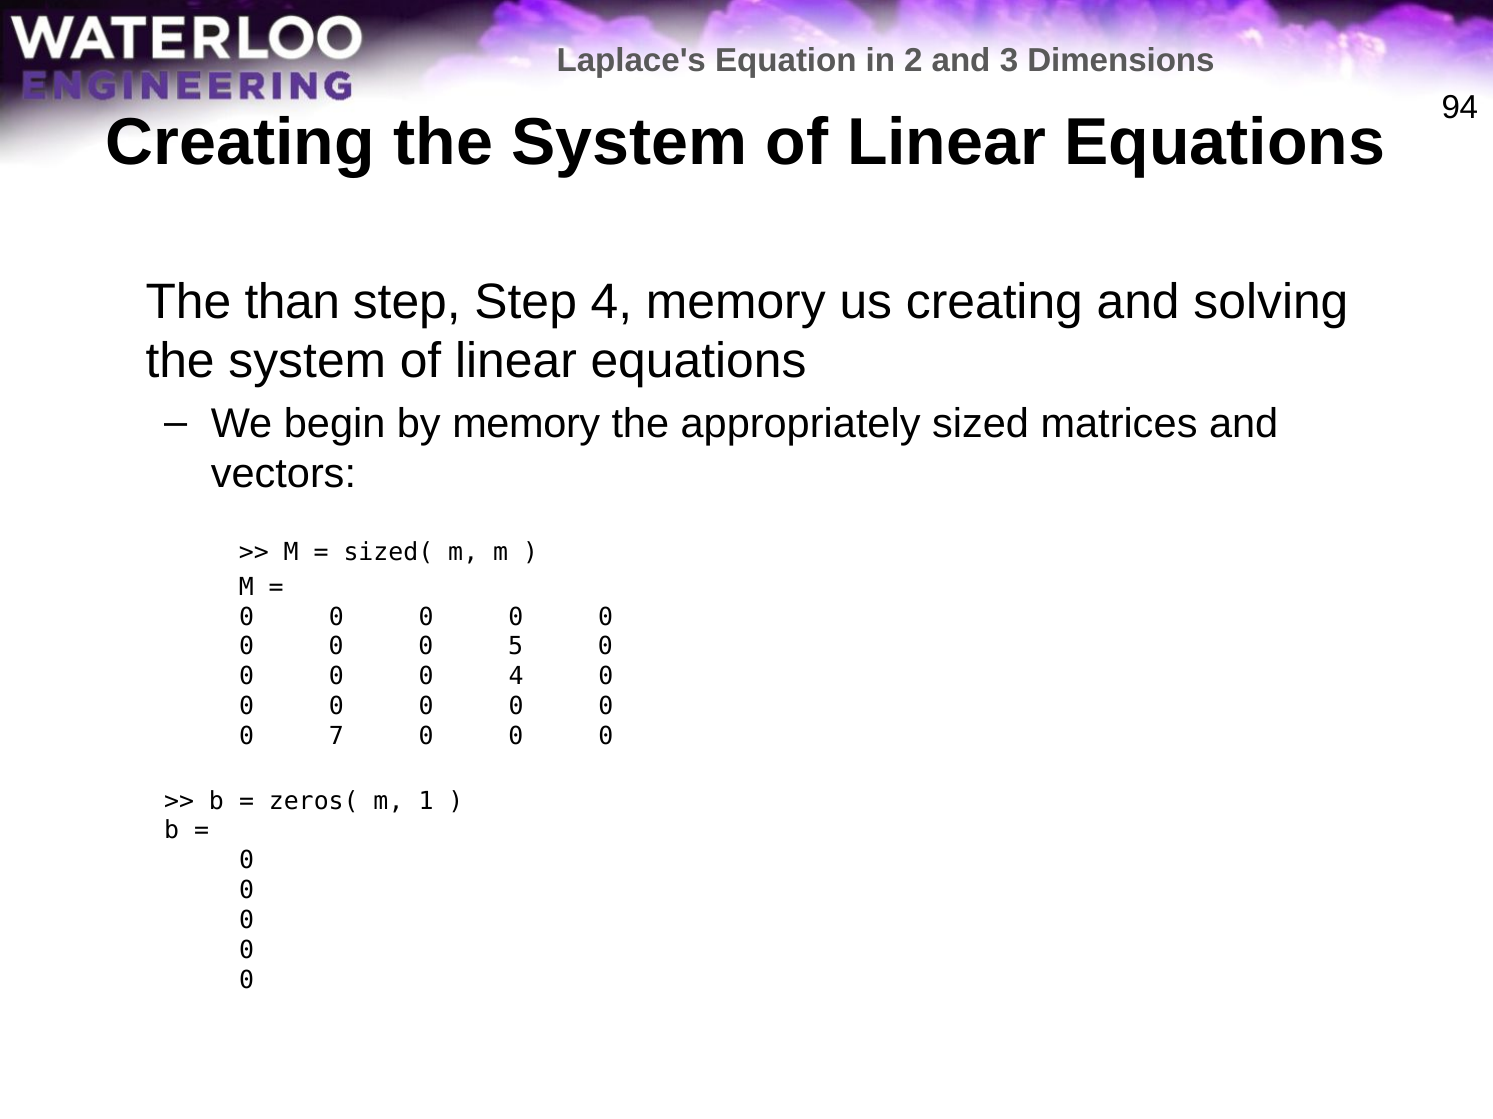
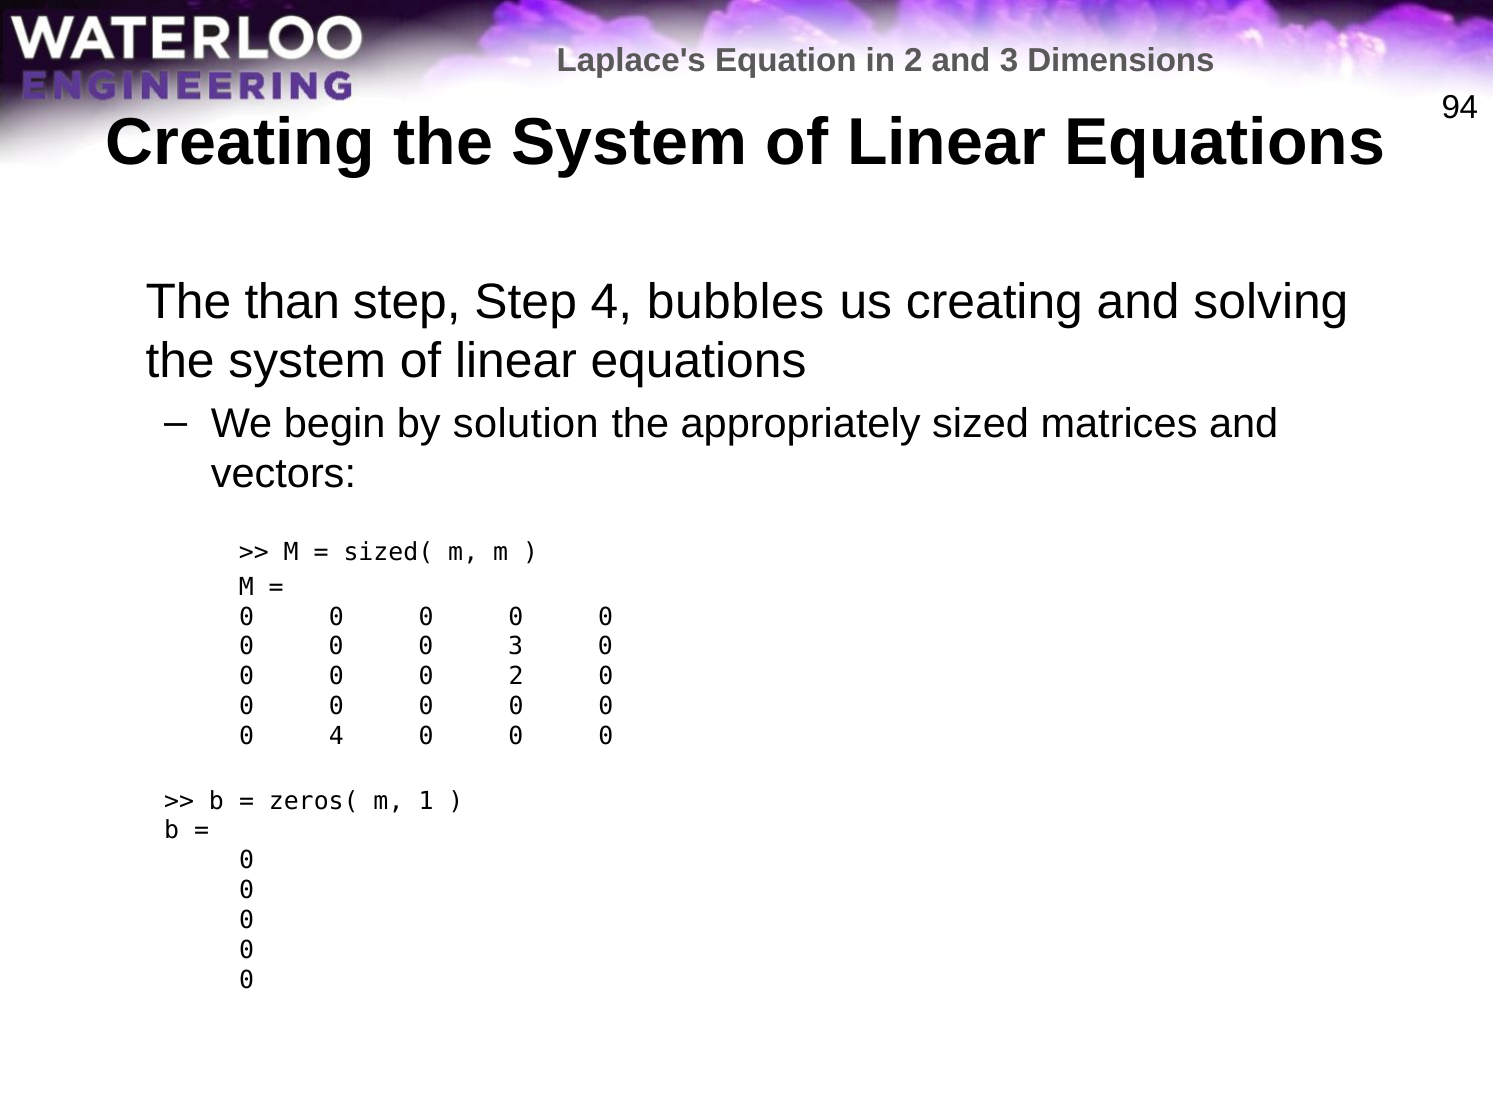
4 memory: memory -> bubbles
by memory: memory -> solution
0 5: 5 -> 3
0 4: 4 -> 2
0 7: 7 -> 4
